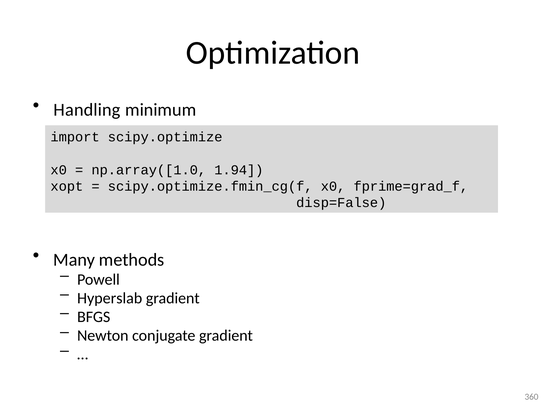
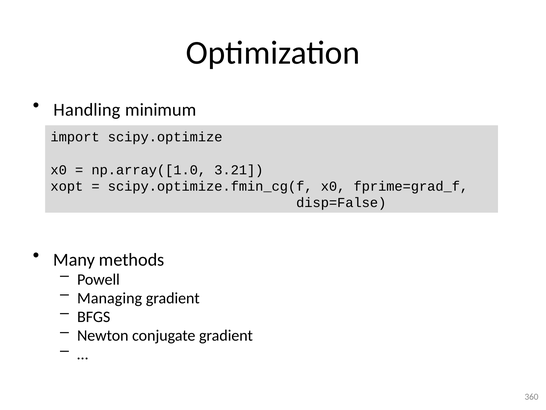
1.94: 1.94 -> 3.21
Hyperslab: Hyperslab -> Managing
